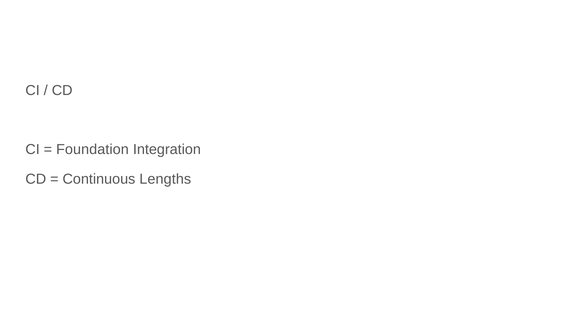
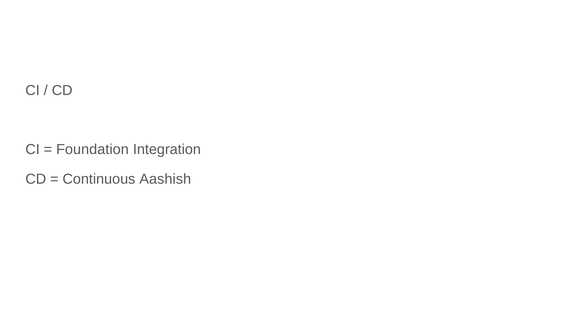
Lengths: Lengths -> Aashish
